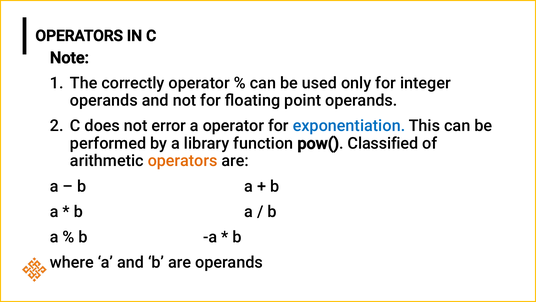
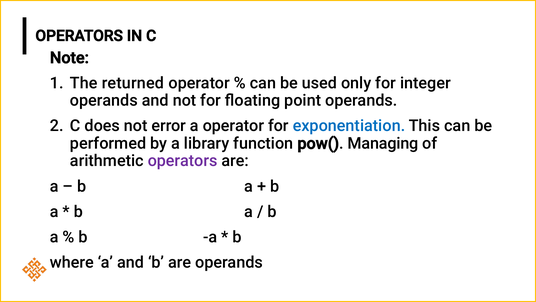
correctly: correctly -> returned
Classified: Classified -> Managing
operators at (183, 161) colour: orange -> purple
